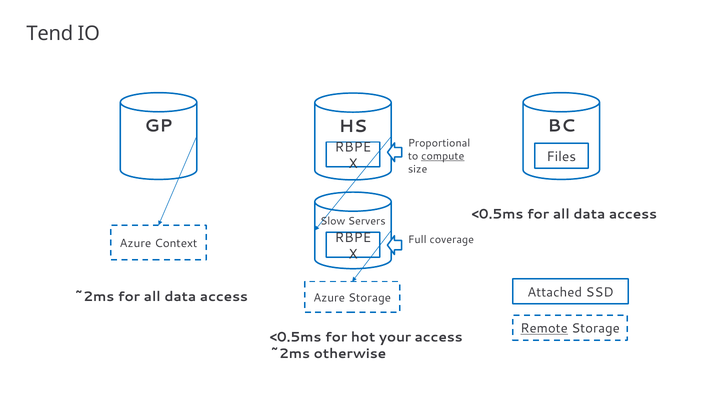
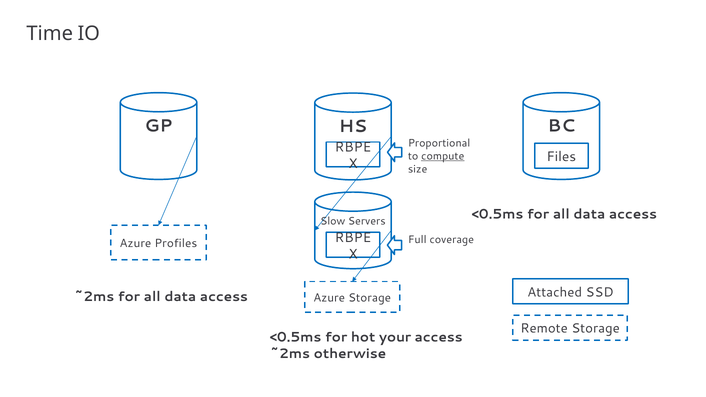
Tend: Tend -> Time
Context: Context -> Profiles
Remote underline: present -> none
